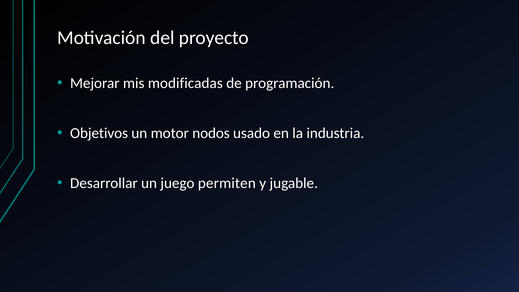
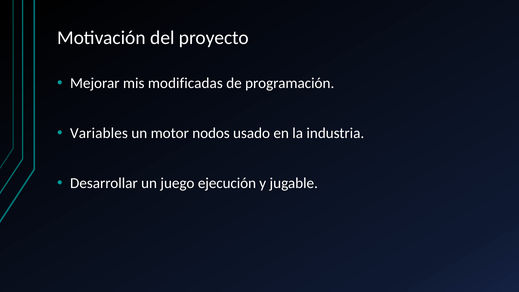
Objetivos: Objetivos -> Variables
permiten: permiten -> ejecución
